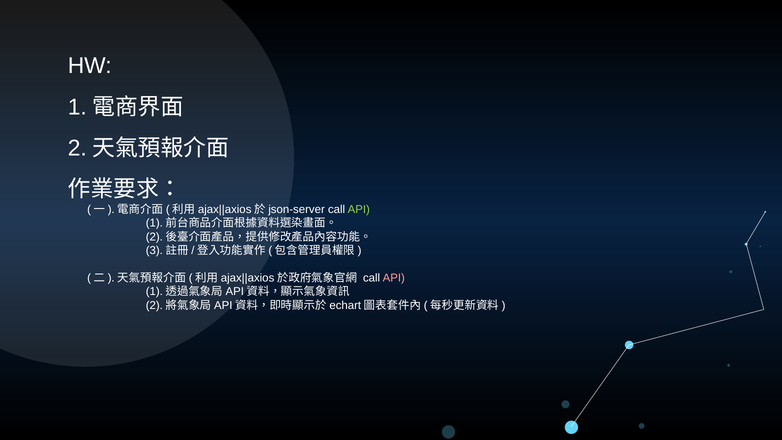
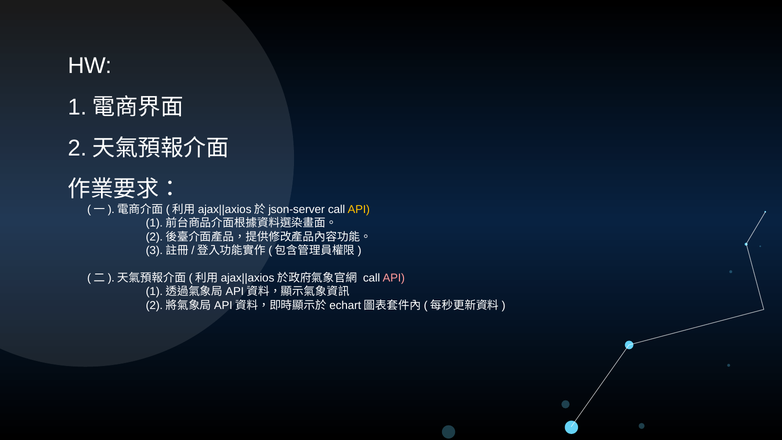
API at (359, 209) colour: light green -> yellow
